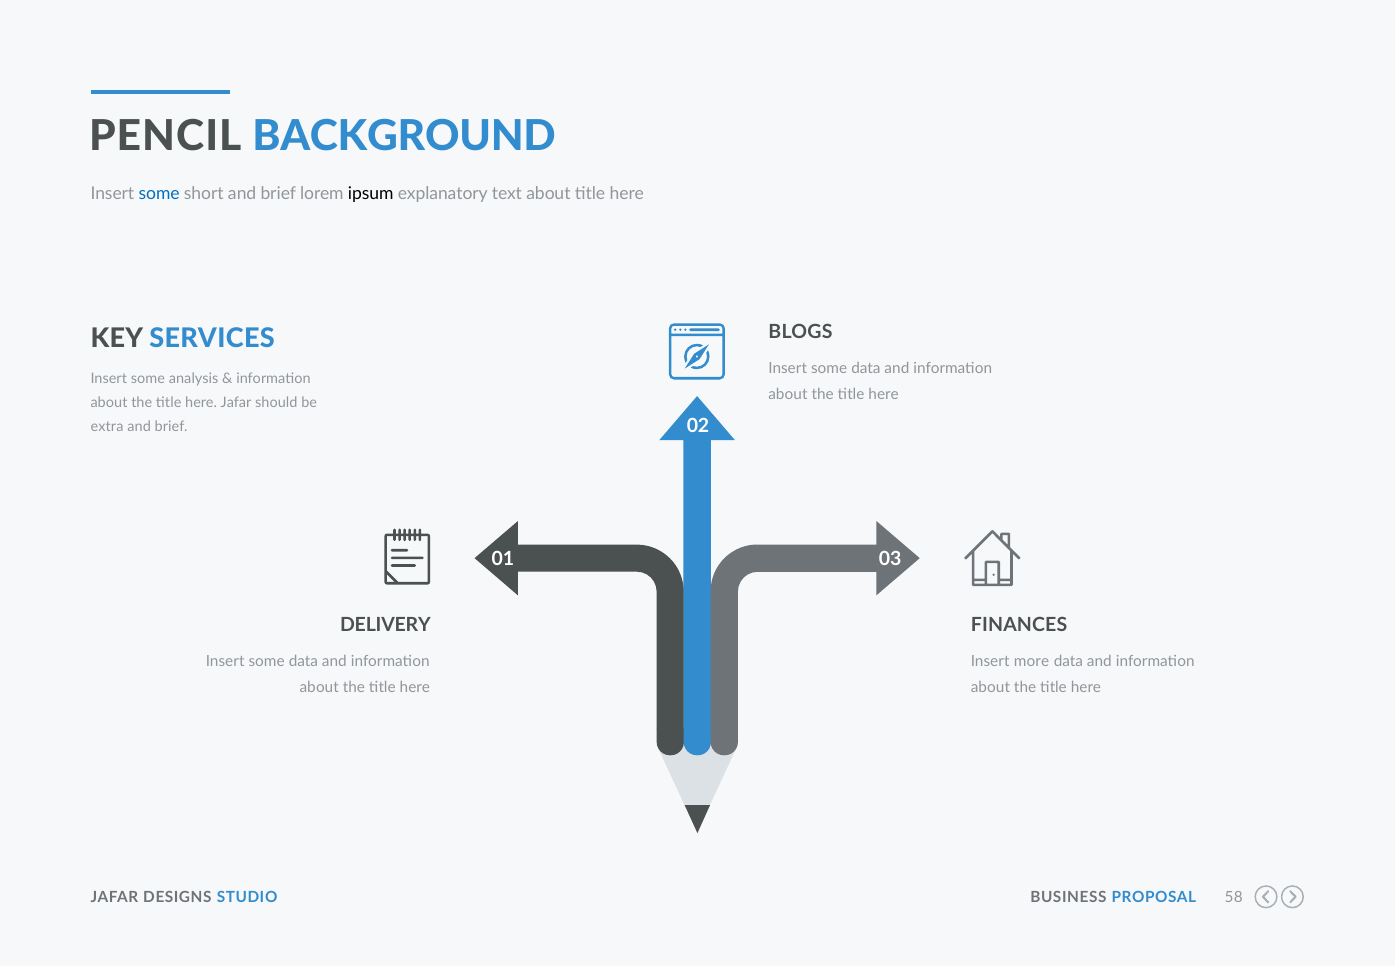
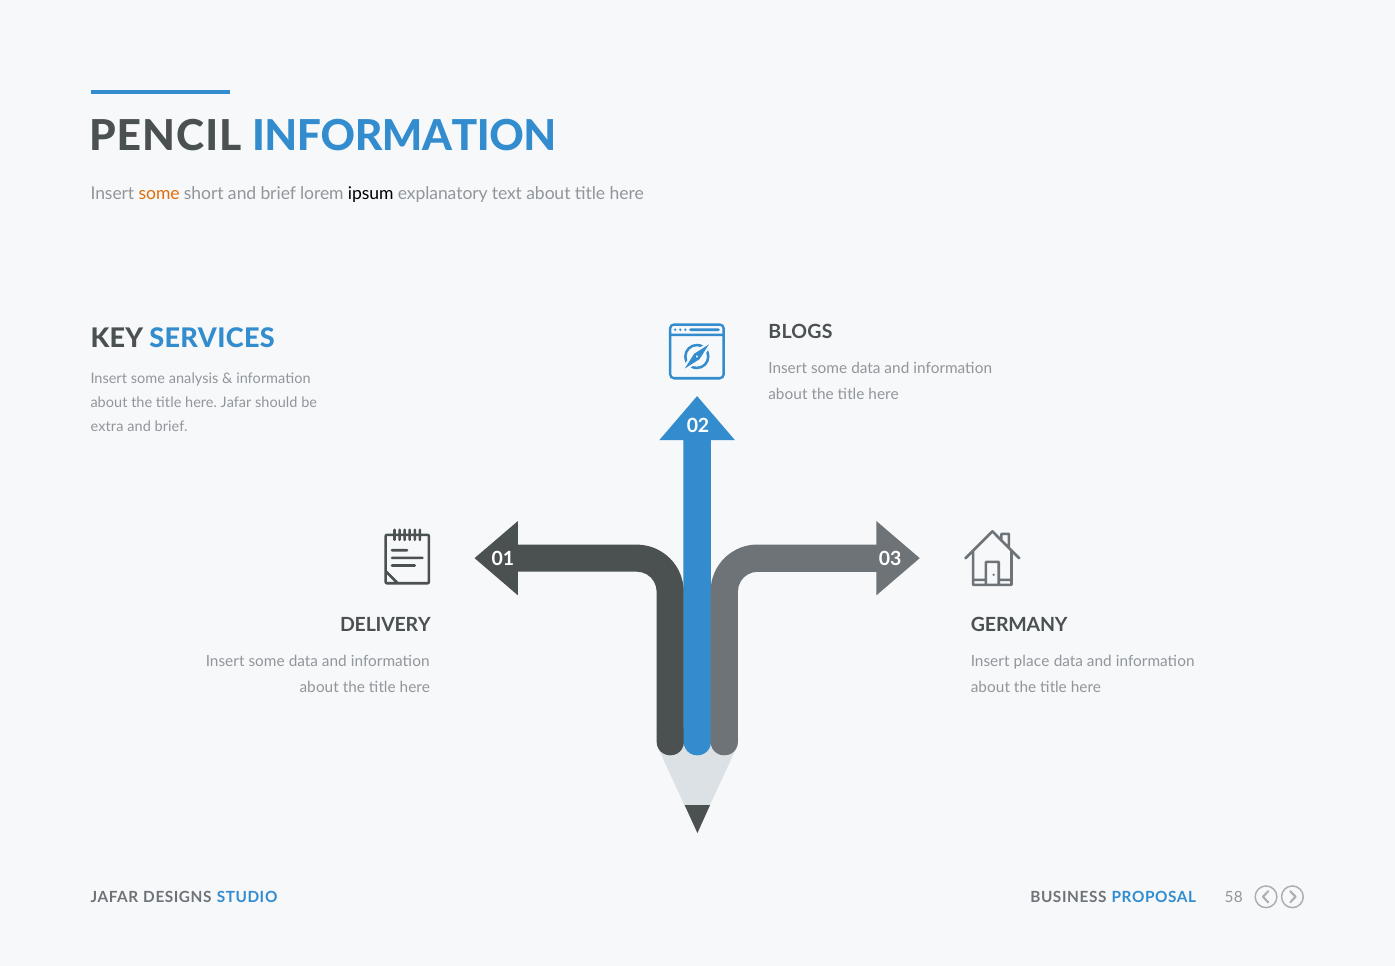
PENCIL BACKGROUND: BACKGROUND -> INFORMATION
some at (159, 194) colour: blue -> orange
FINANCES: FINANCES -> GERMANY
more: more -> place
